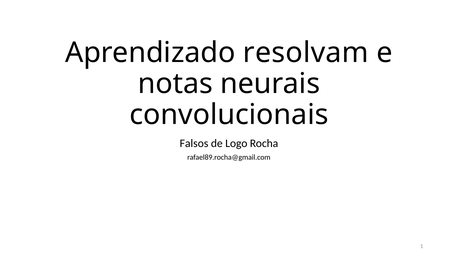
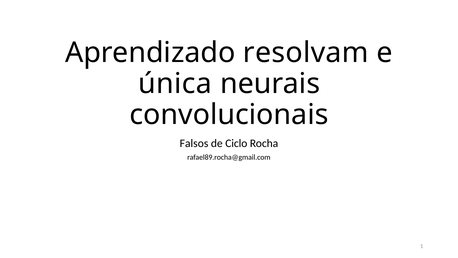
notas: notas -> única
Logo: Logo -> Ciclo
